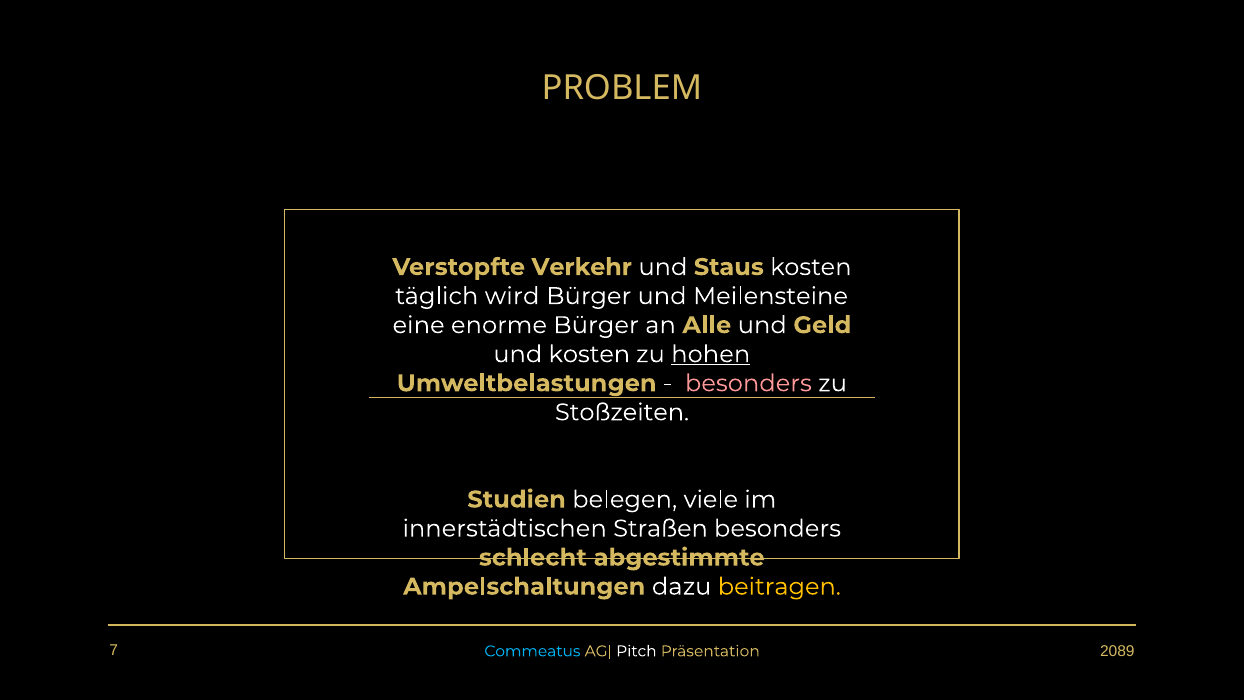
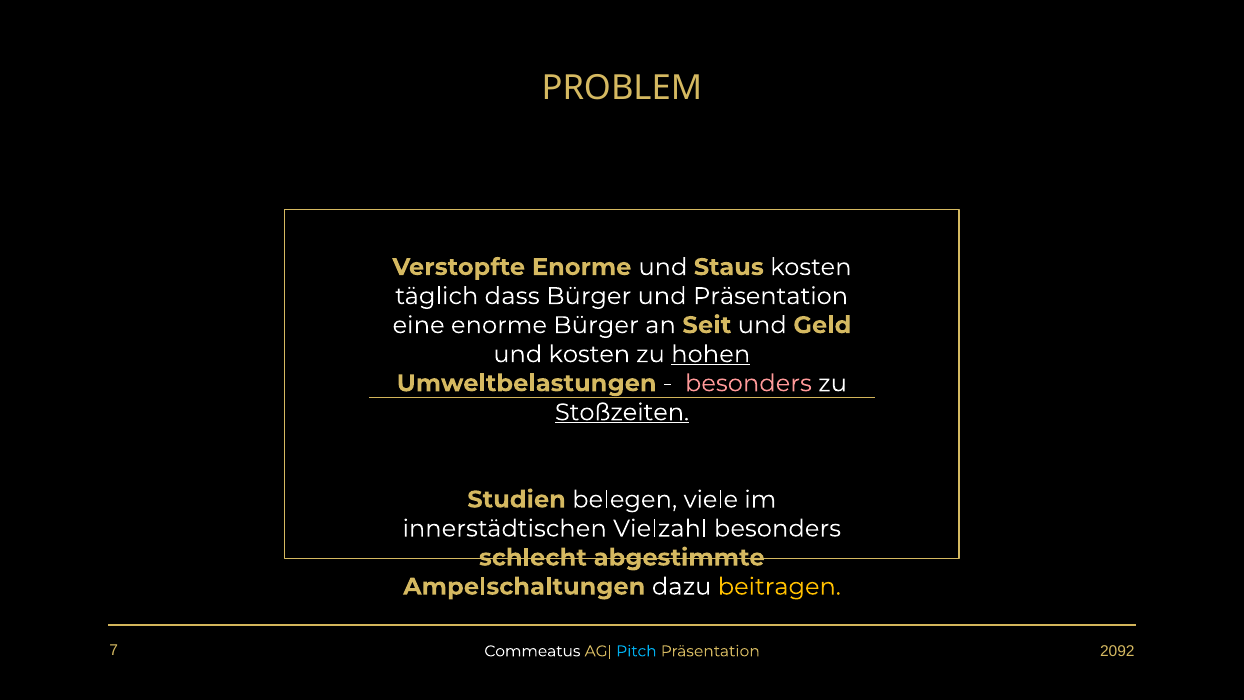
Verstopfte Verkehr: Verkehr -> Enorme
wird: wird -> dass
und Meilensteine: Meilensteine -> Präsentation
Alle: Alle -> Seit
Stoßzeiten underline: none -> present
Straßen: Straßen -> Vielzahl
Commeatus colour: light blue -> white
Pitch colour: white -> light blue
2089: 2089 -> 2092
